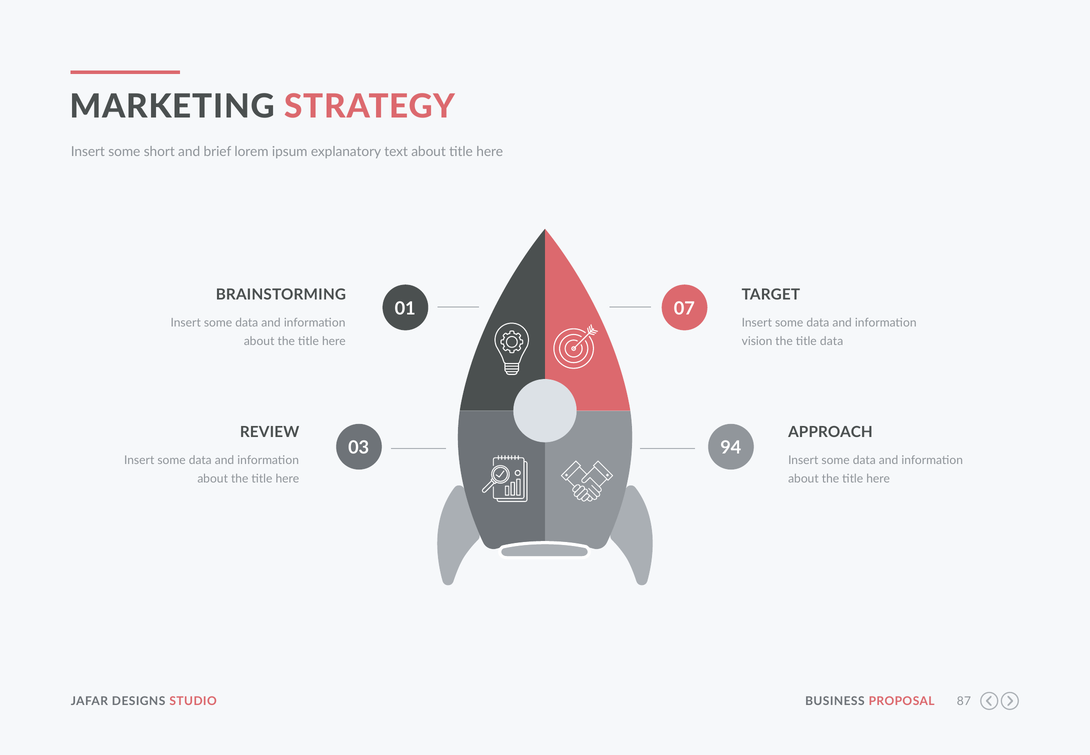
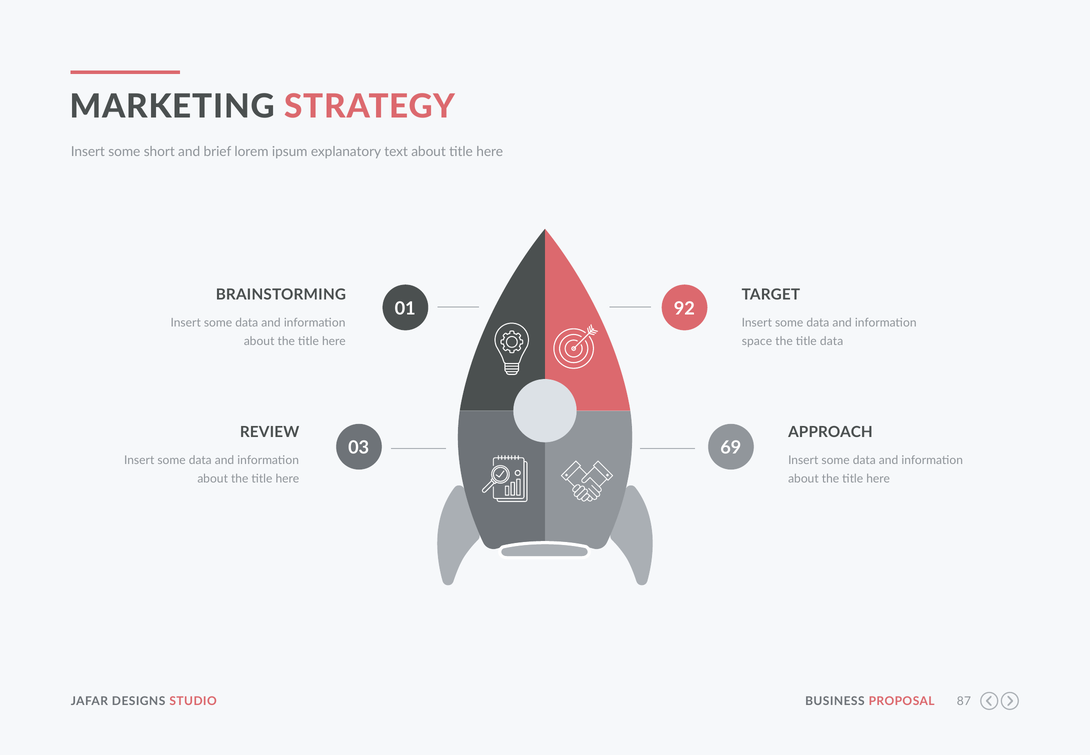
07: 07 -> 92
vision: vision -> space
94: 94 -> 69
